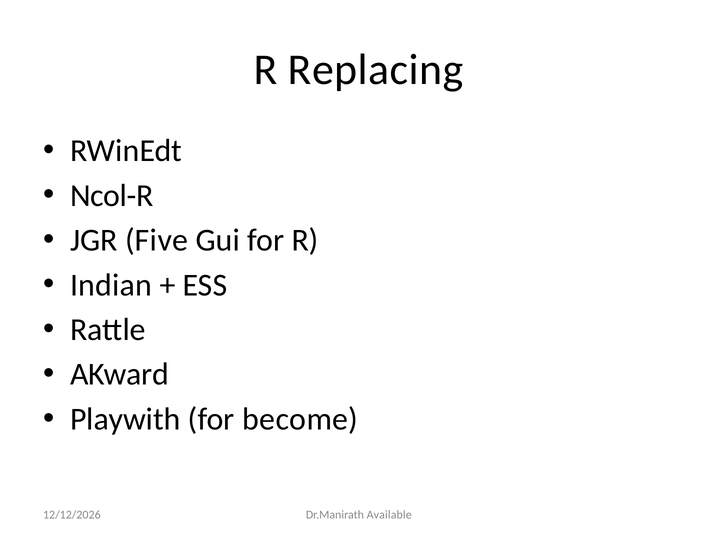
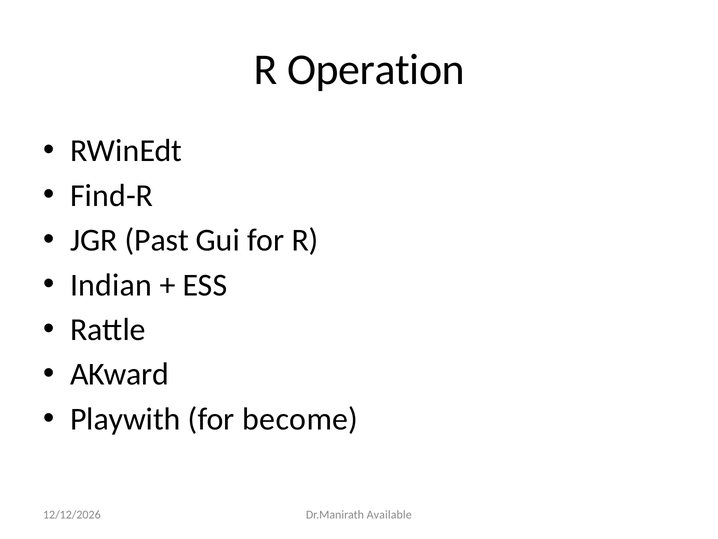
Replacing: Replacing -> Operation
Ncol-R: Ncol-R -> Find-R
Five: Five -> Past
